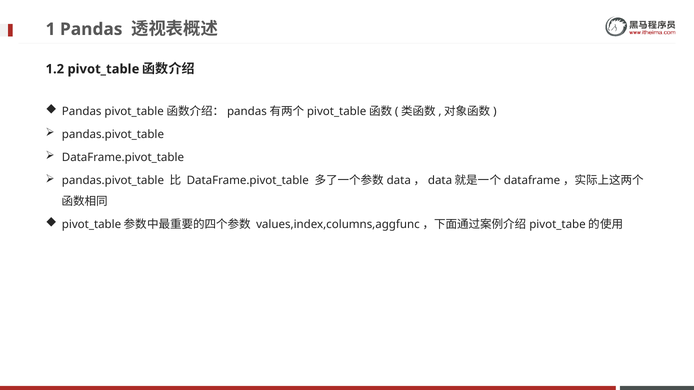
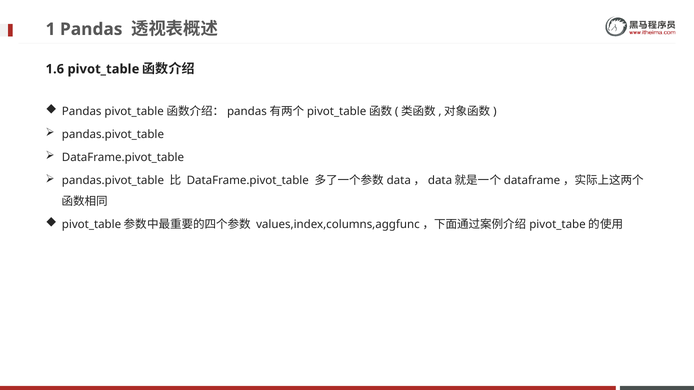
1.2: 1.2 -> 1.6
